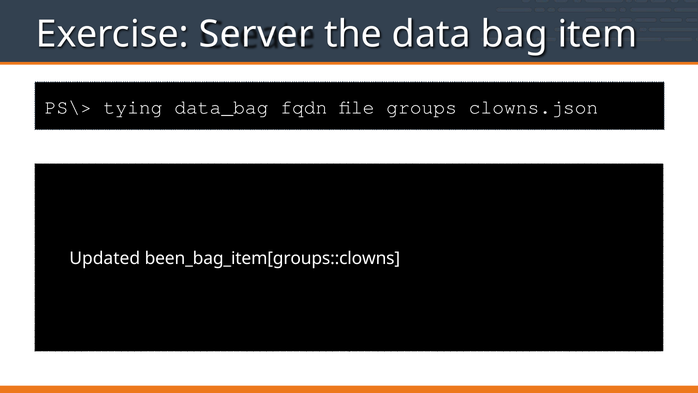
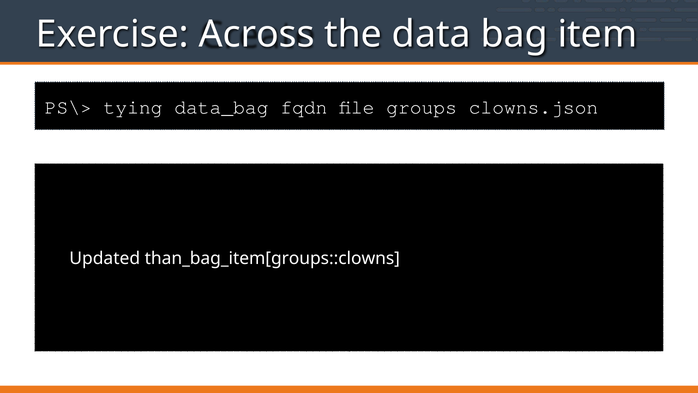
Server: Server -> Across
been_bag_item[groups::clowns: been_bag_item[groups::clowns -> than_bag_item[groups::clowns
